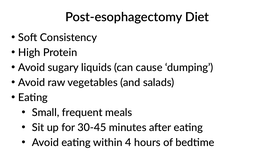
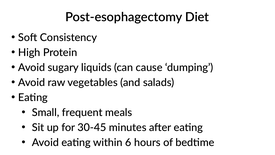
4: 4 -> 6
